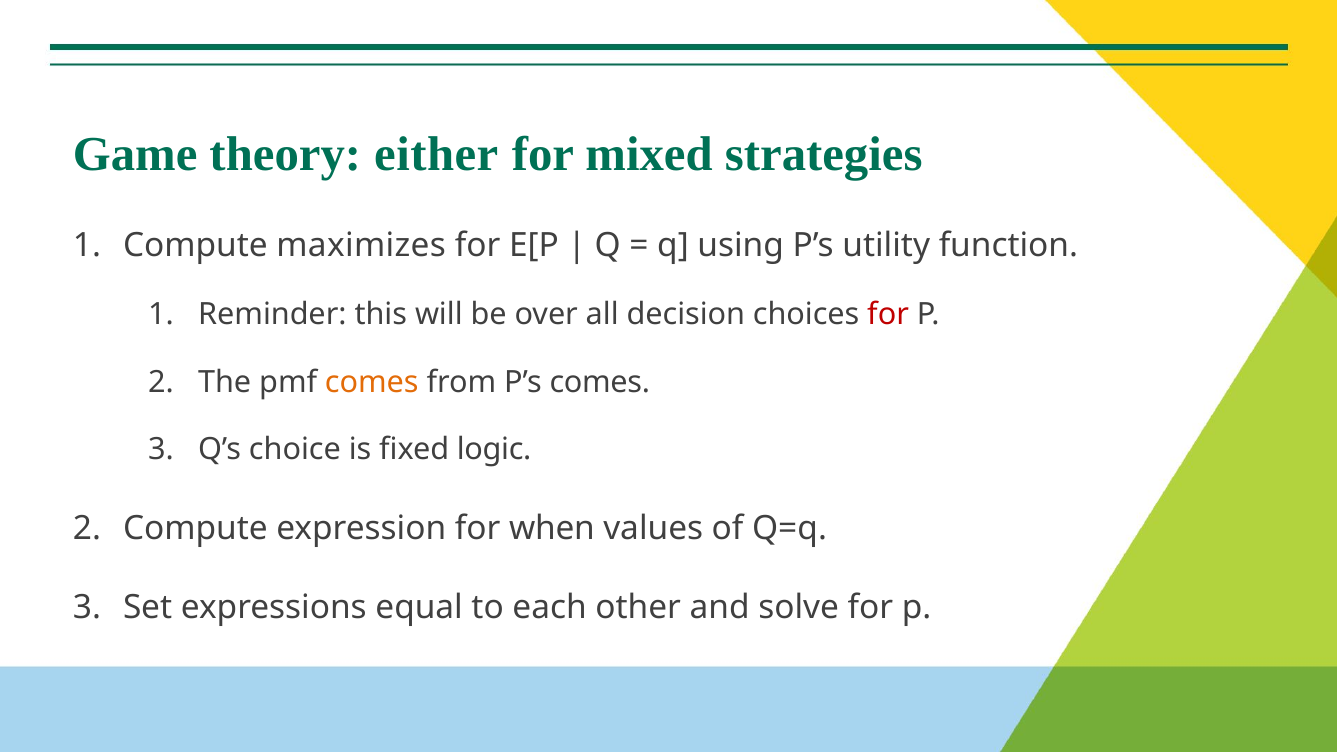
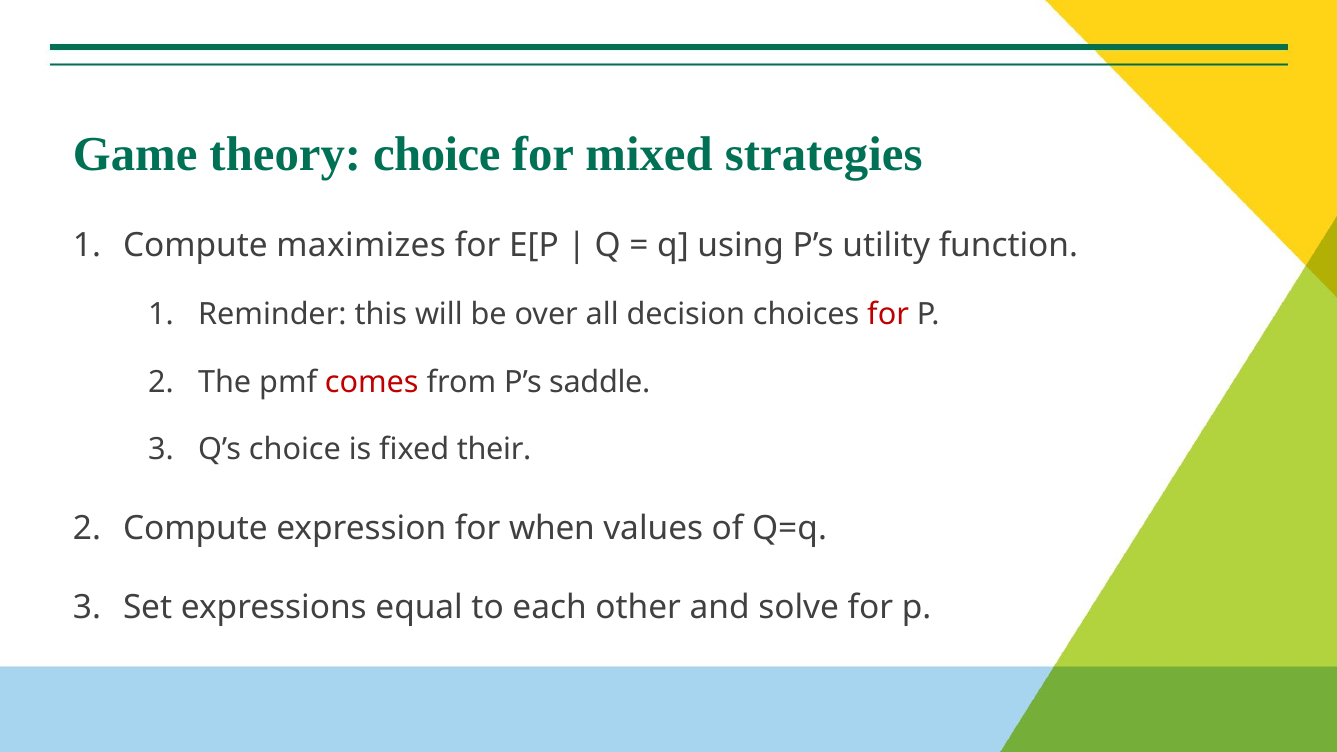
theory either: either -> choice
comes at (372, 382) colour: orange -> red
P’s comes: comes -> saddle
logic: logic -> their
